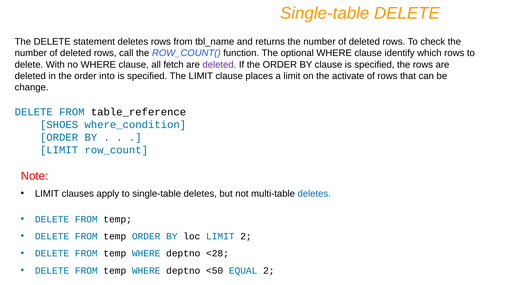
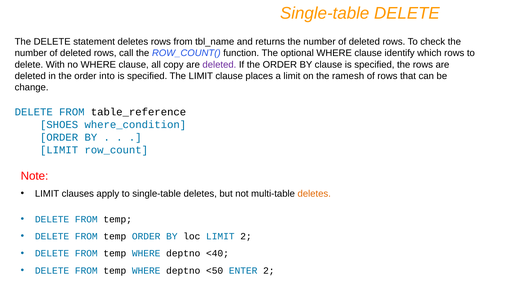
fetch: fetch -> copy
activate: activate -> ramesh
deletes at (314, 194) colour: blue -> orange
<28: <28 -> <40
EQUAL: EQUAL -> ENTER
